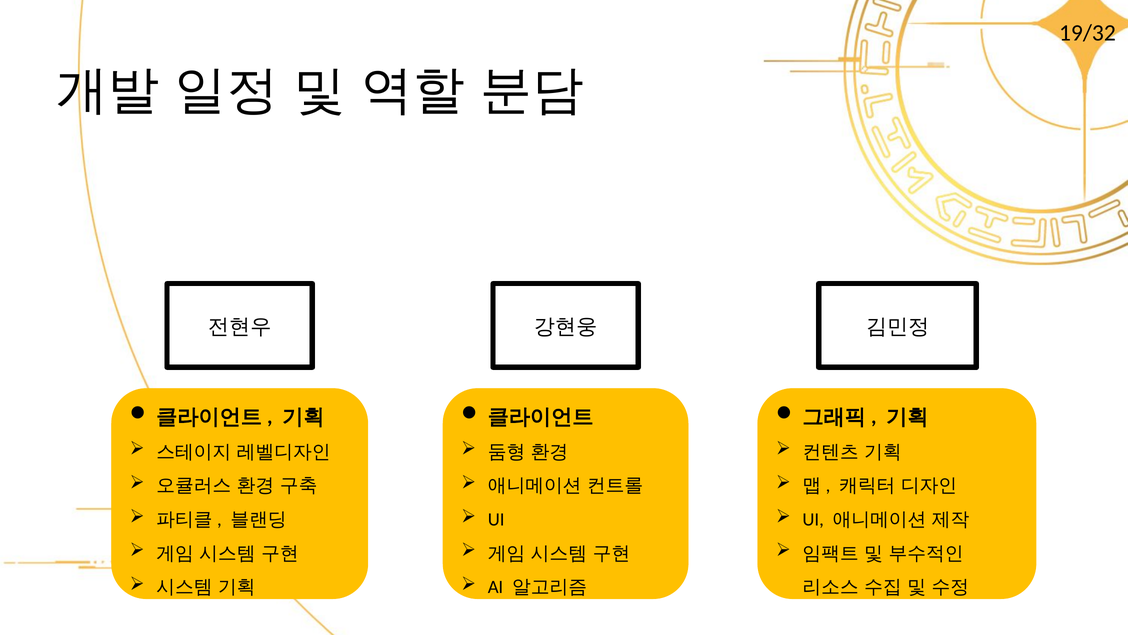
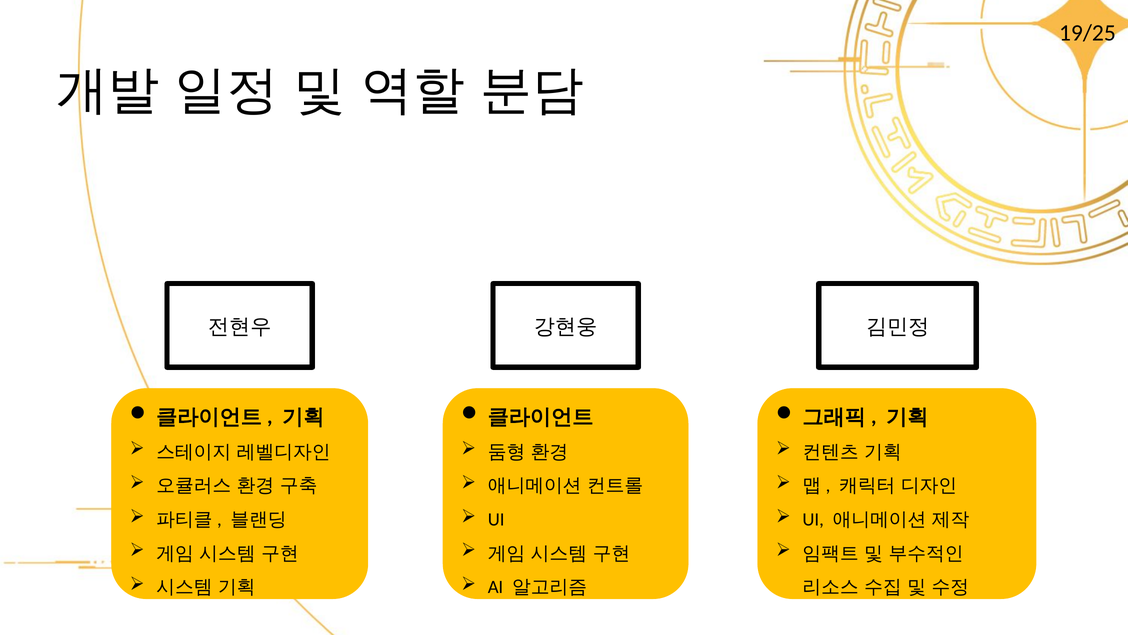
19/32: 19/32 -> 19/25
